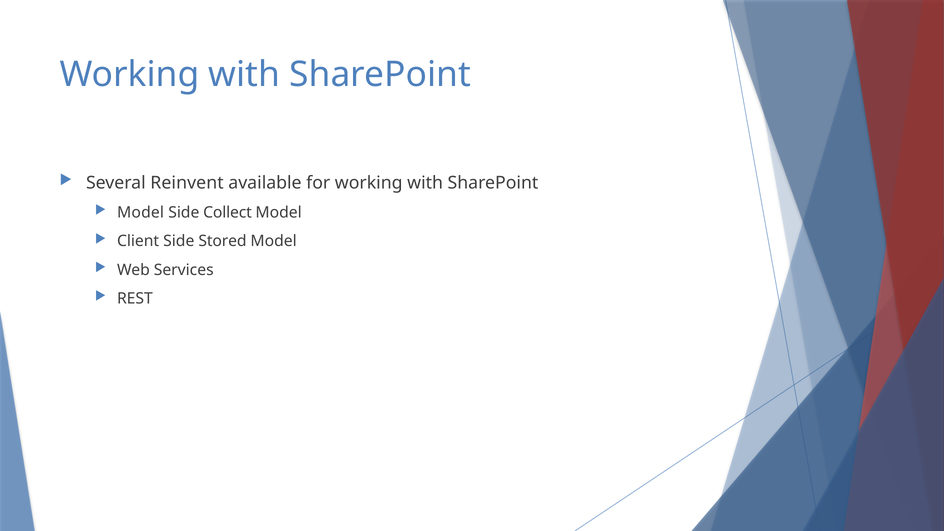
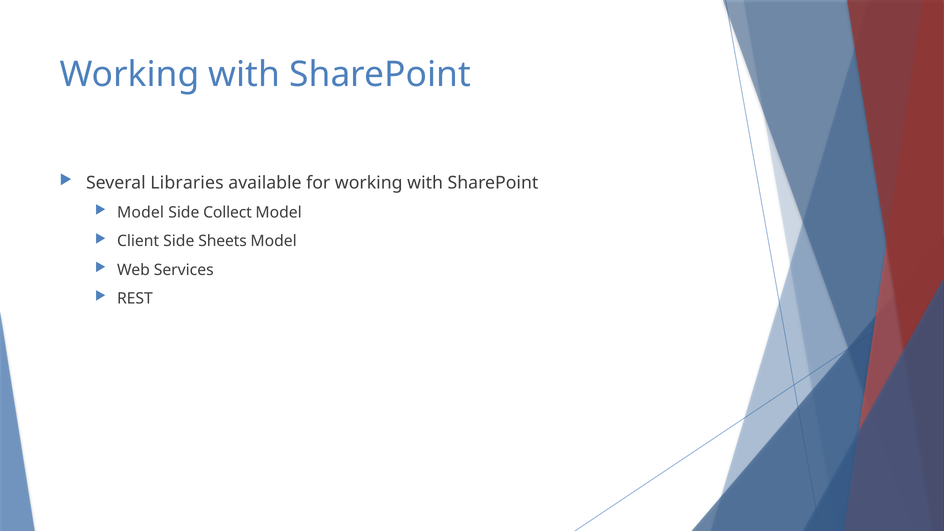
Reinvent: Reinvent -> Libraries
Stored: Stored -> Sheets
